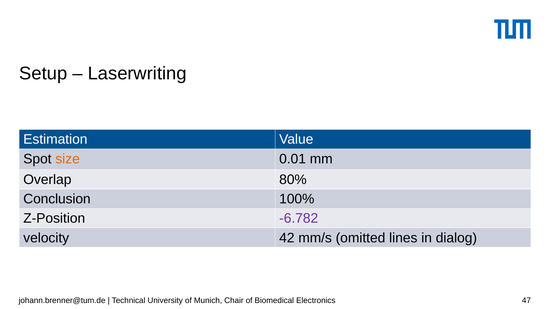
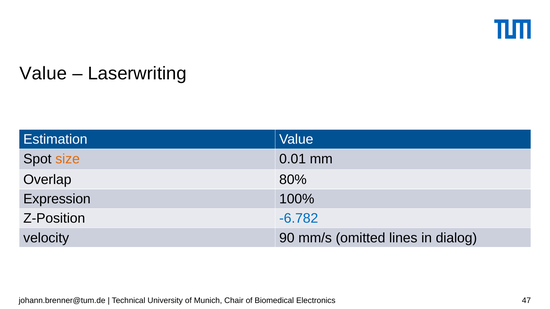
Setup at (43, 73): Setup -> Value
Conclusion: Conclusion -> Expression
-6.782 colour: purple -> blue
42: 42 -> 90
